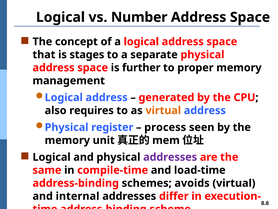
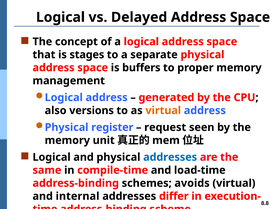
Number: Number -> Delayed
further: further -> buffers
requires: requires -> versions
process: process -> request
addresses at (170, 157) colour: purple -> blue
